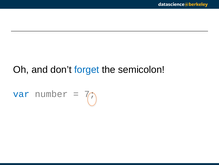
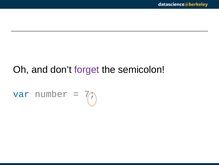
forget colour: blue -> purple
